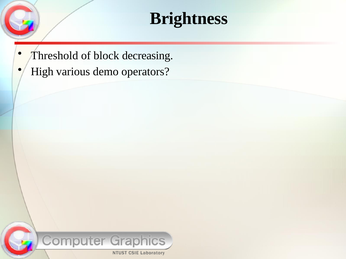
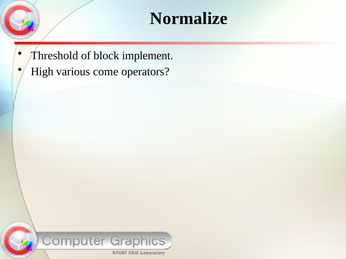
Brightness: Brightness -> Normalize
decreasing: decreasing -> implement
demo: demo -> come
